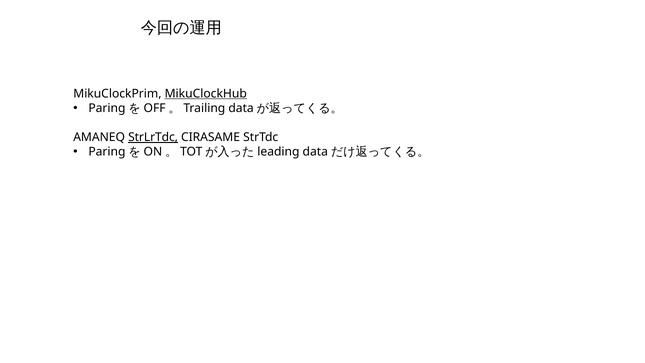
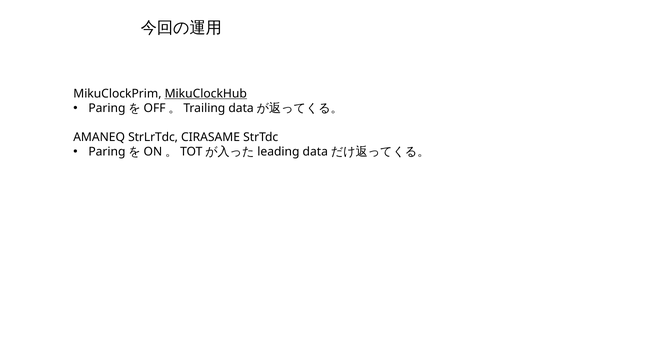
StrLrTdc underline: present -> none
